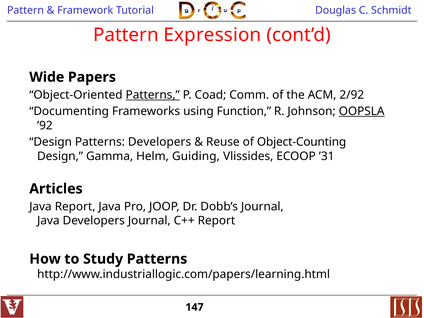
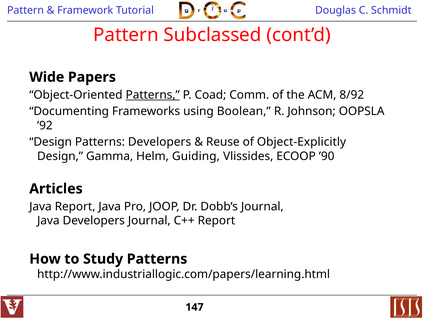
Expression: Expression -> Subclassed
2/92: 2/92 -> 8/92
Function: Function -> Boolean
OOPSLA underline: present -> none
Object-Counting: Object-Counting -> Object-Explicitly
’31: ’31 -> ’90
